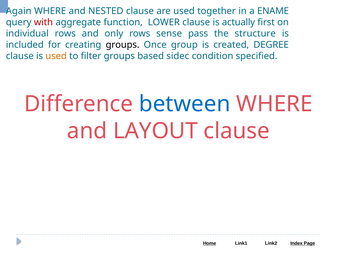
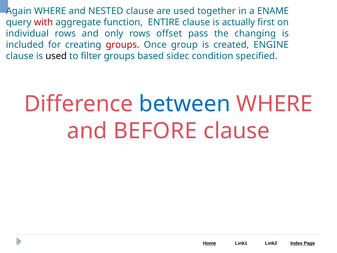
LOWER: LOWER -> ENTIRE
sense: sense -> offset
structure: structure -> changing
groups at (123, 45) colour: black -> red
DEGREE: DEGREE -> ENGINE
used at (56, 56) colour: orange -> black
LAYOUT: LAYOUT -> BEFORE
